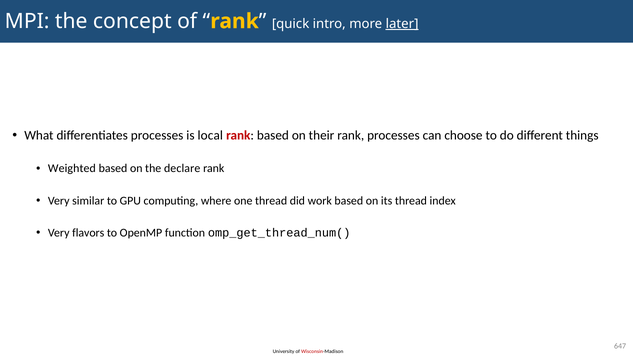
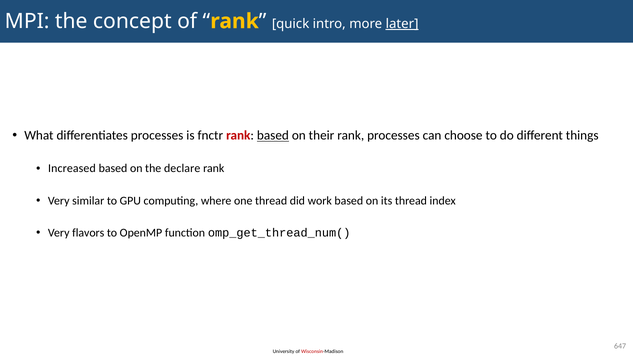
local: local -> fnctr
based at (273, 136) underline: none -> present
Weighted: Weighted -> Increased
